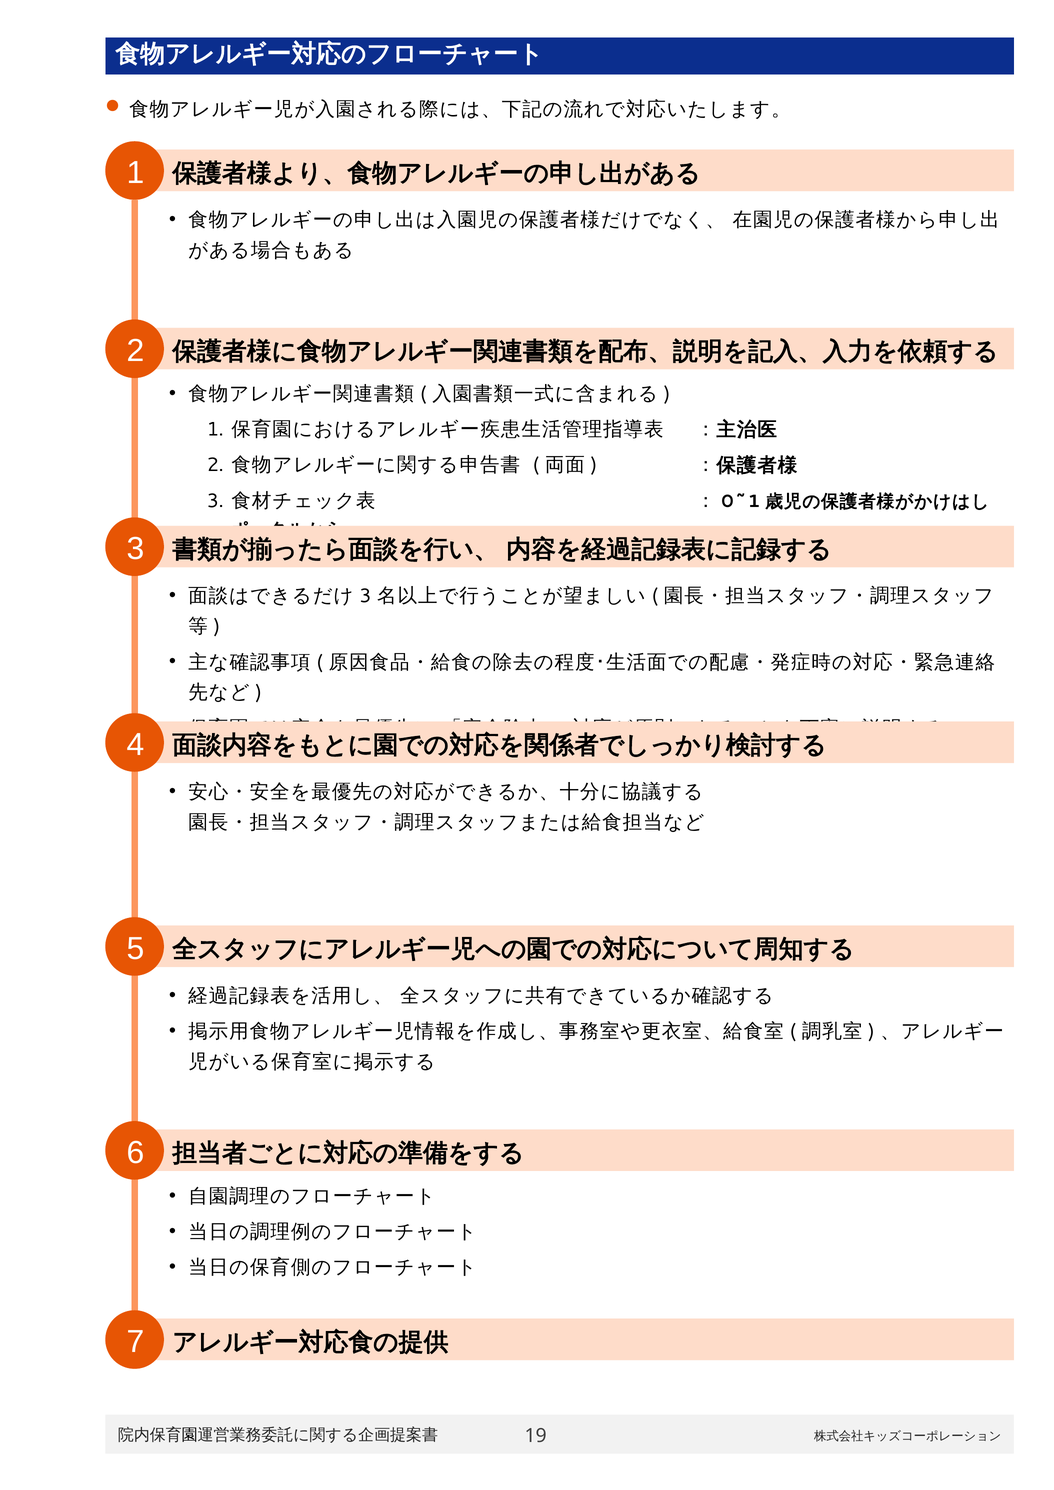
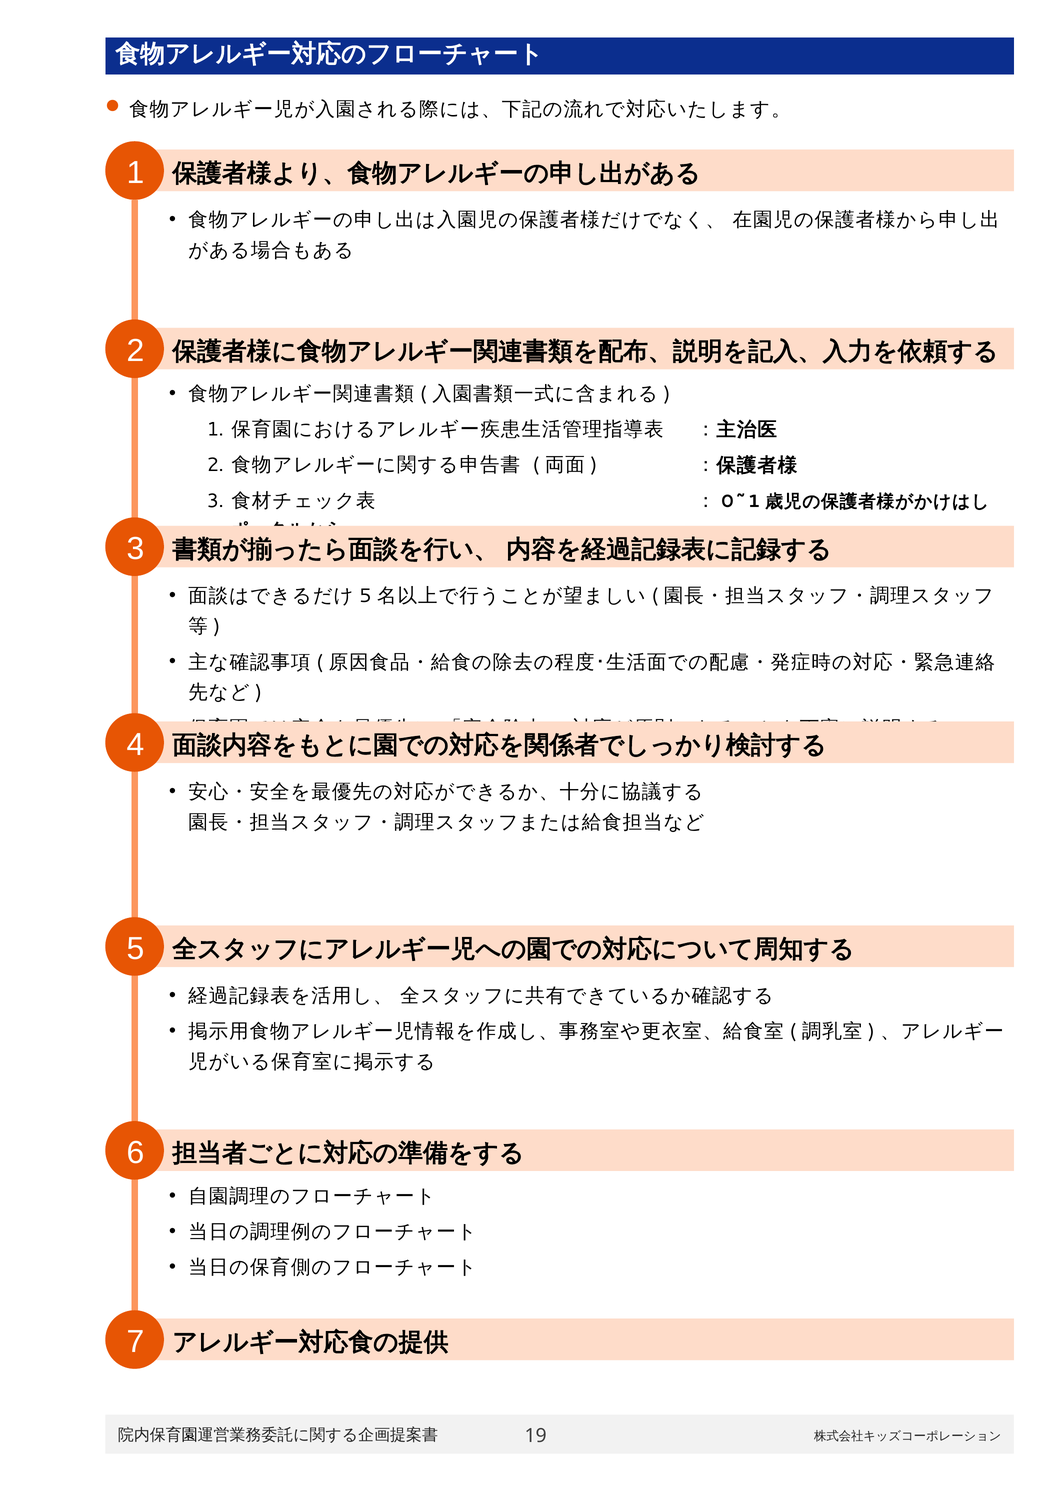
3 at (365, 596): 3 -> 5
